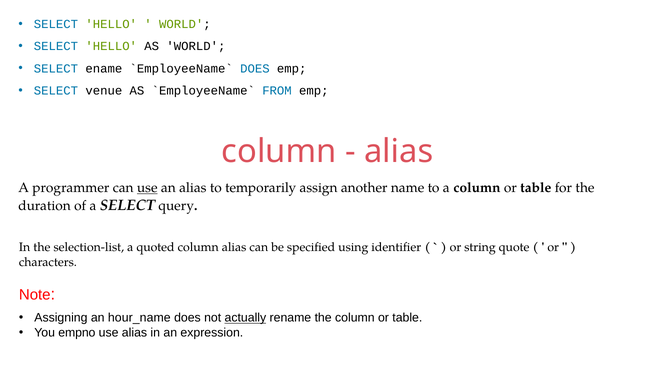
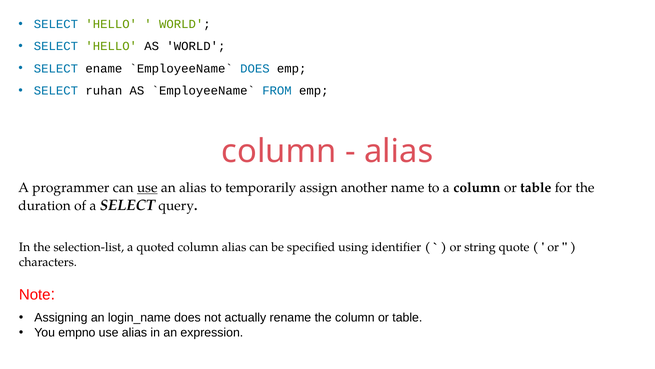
venue: venue -> ruhan
hour_name: hour_name -> login_name
actually underline: present -> none
